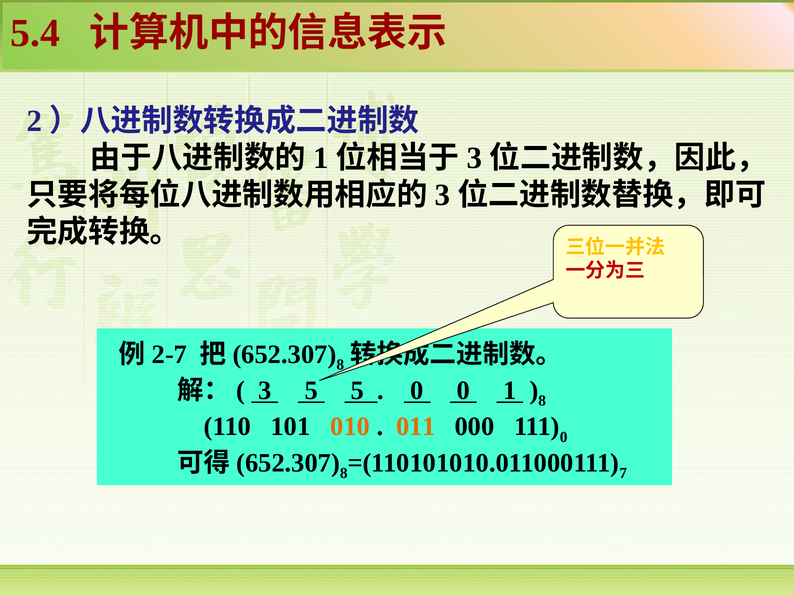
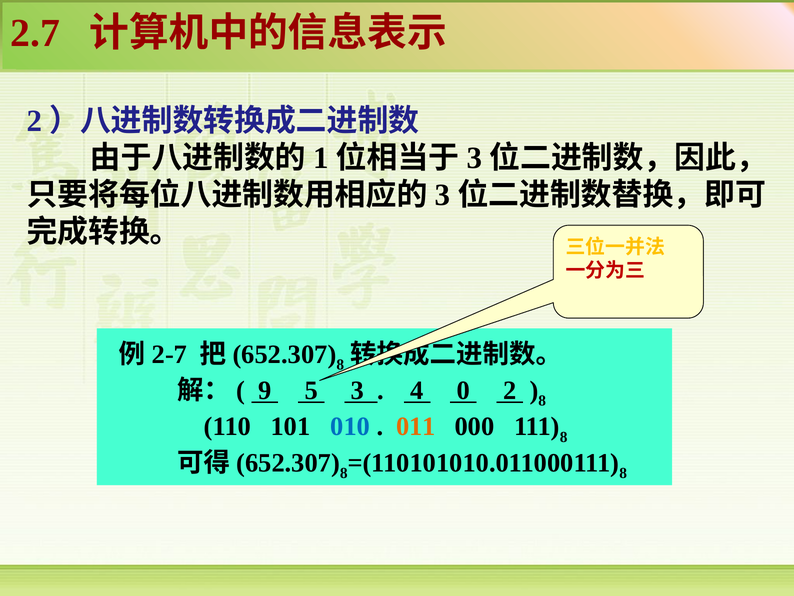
5.4: 5.4 -> 2.7
3 at (265, 390): 3 -> 9
5 5: 5 -> 3
0 at (417, 390): 0 -> 4
0 1: 1 -> 2
010 colour: orange -> blue
0 at (564, 437): 0 -> 8
7 at (623, 473): 7 -> 8
